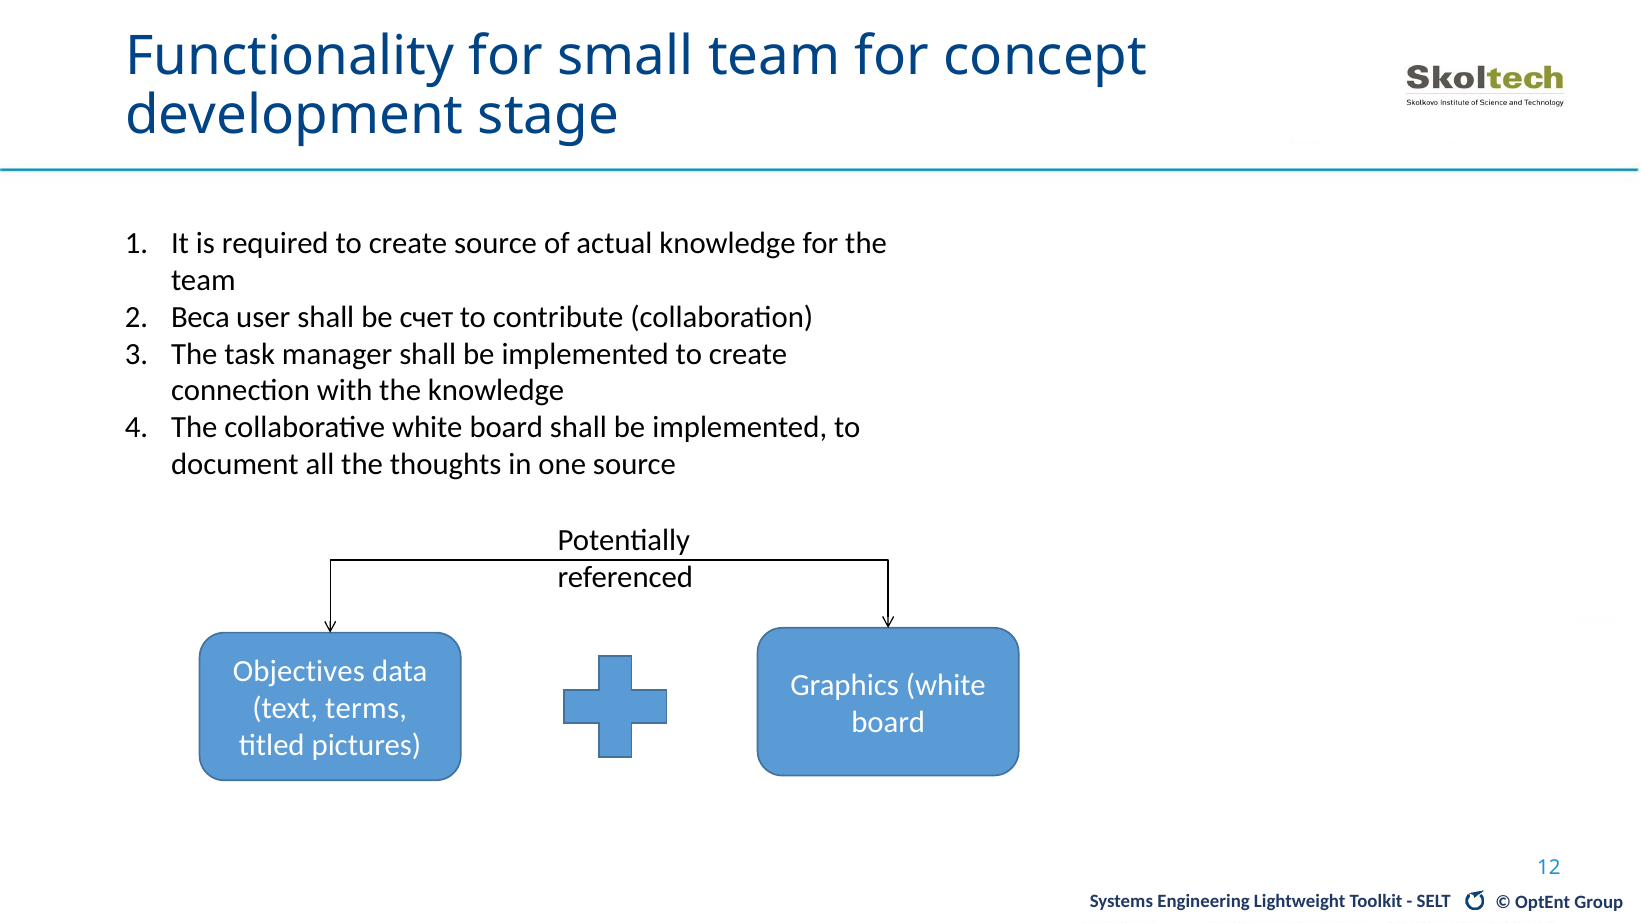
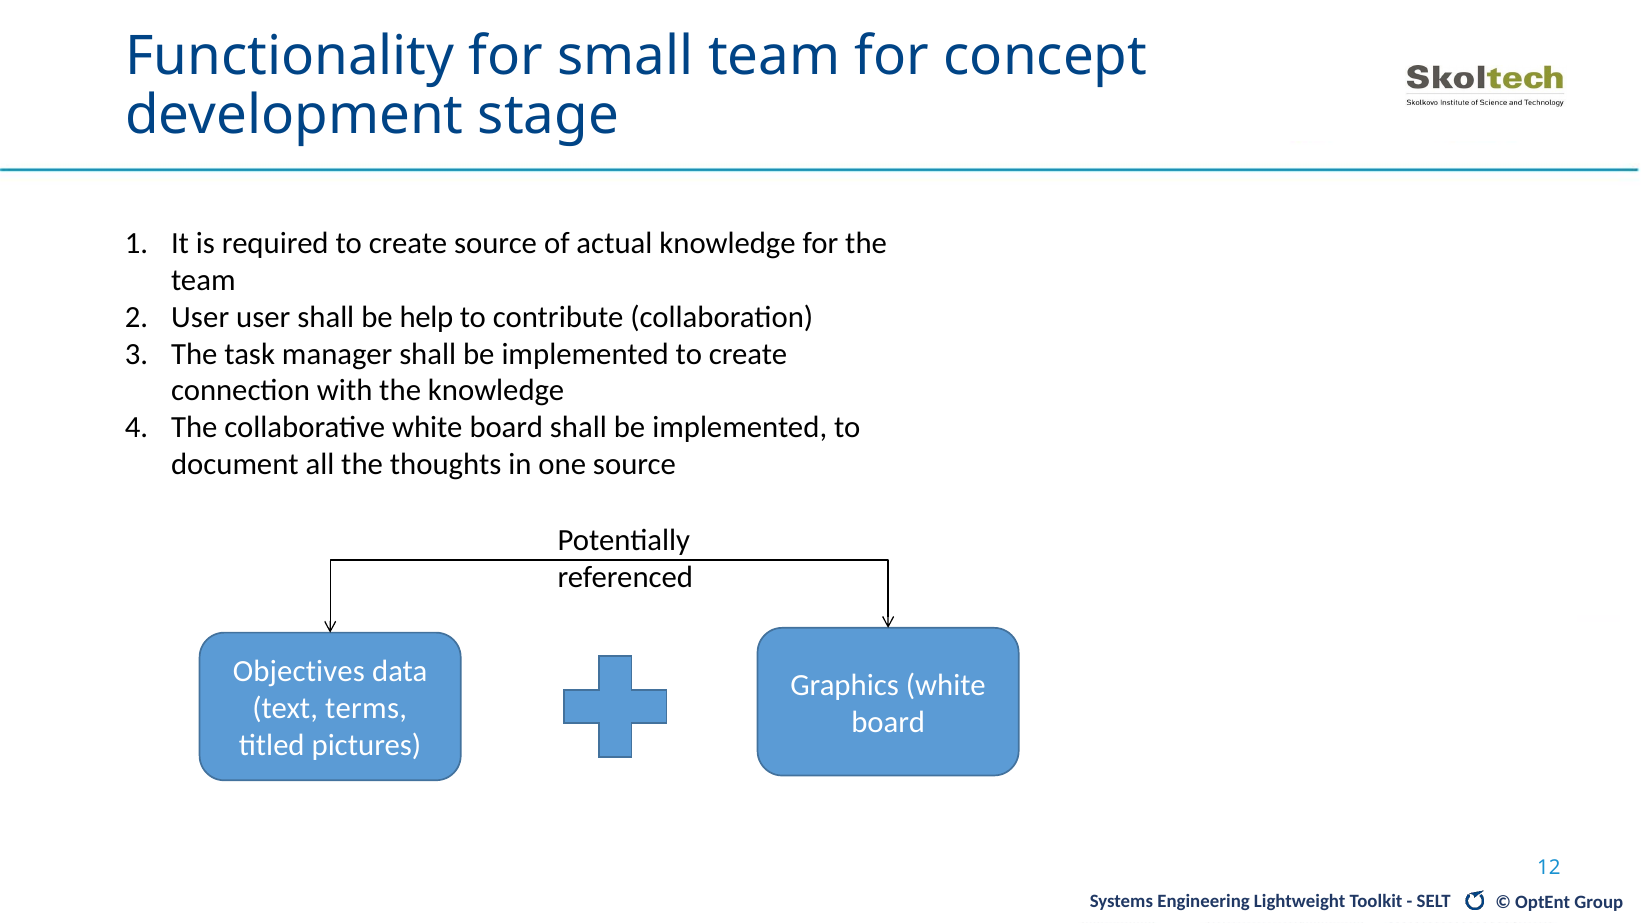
Веса at (200, 317): Веса -> User
счет: счет -> help
